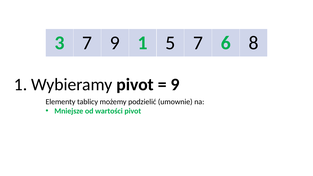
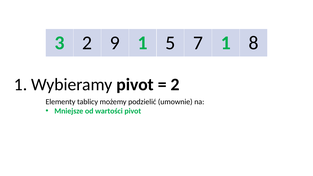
3 7: 7 -> 2
7 6: 6 -> 1
9 at (175, 85): 9 -> 2
